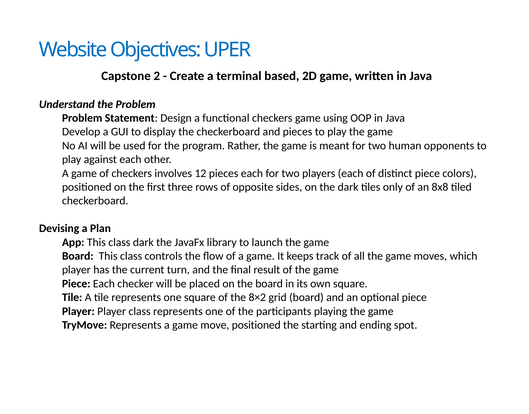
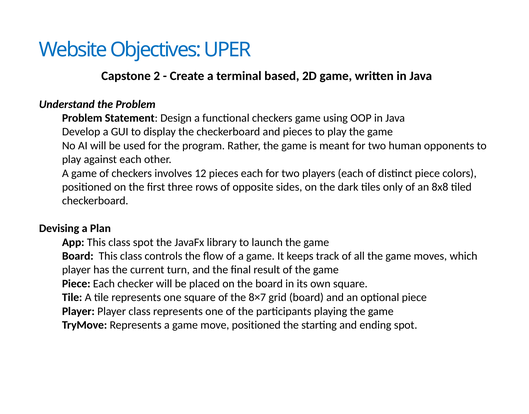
class dark: dark -> spot
8×2: 8×2 -> 8×7
